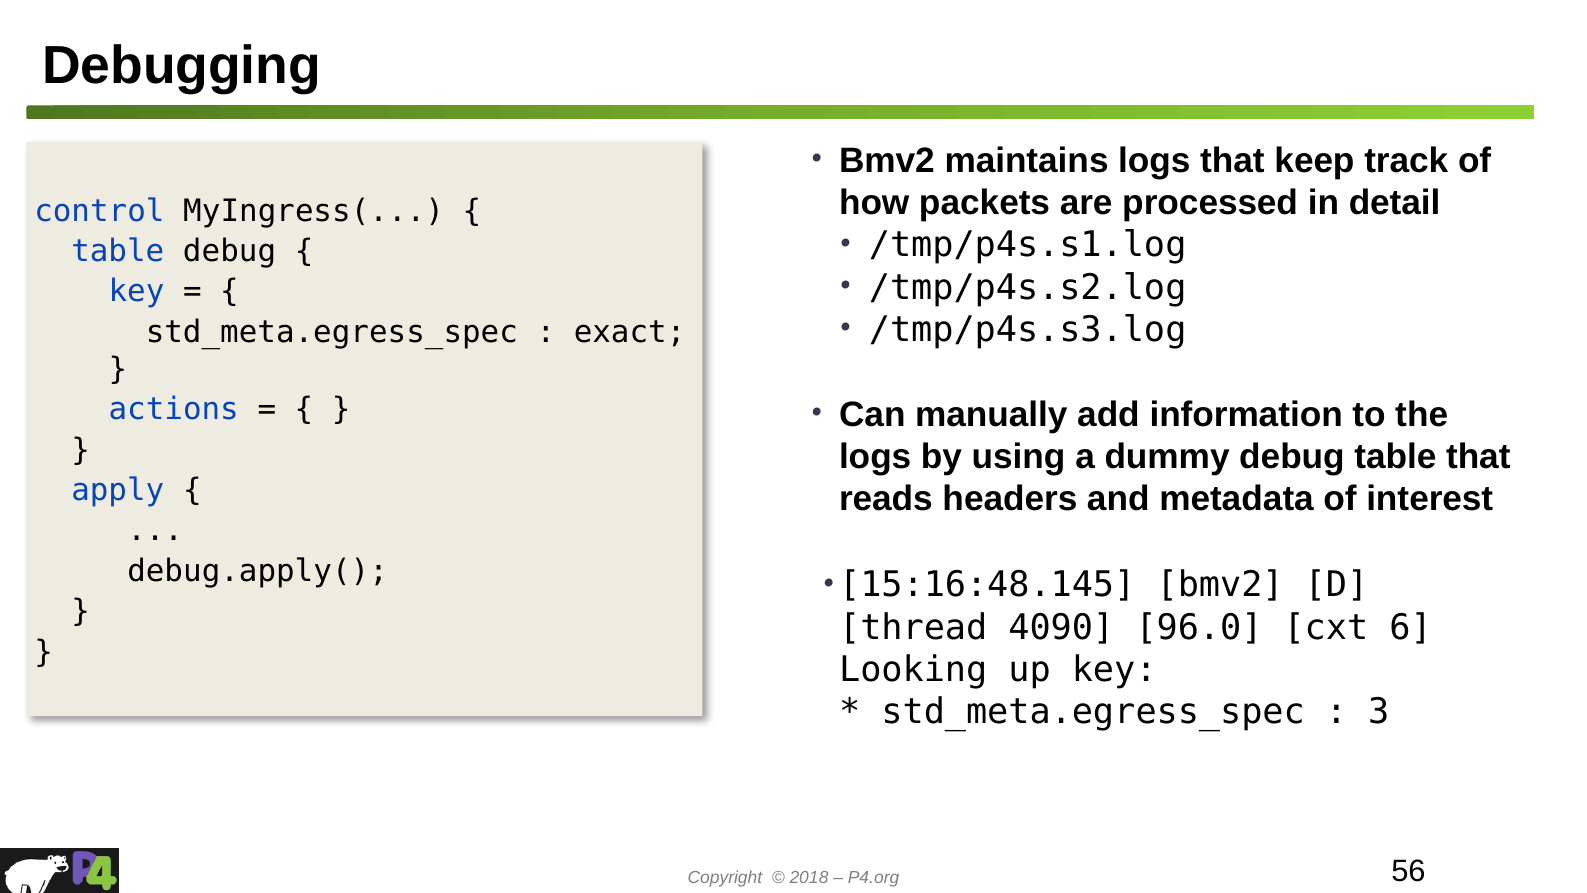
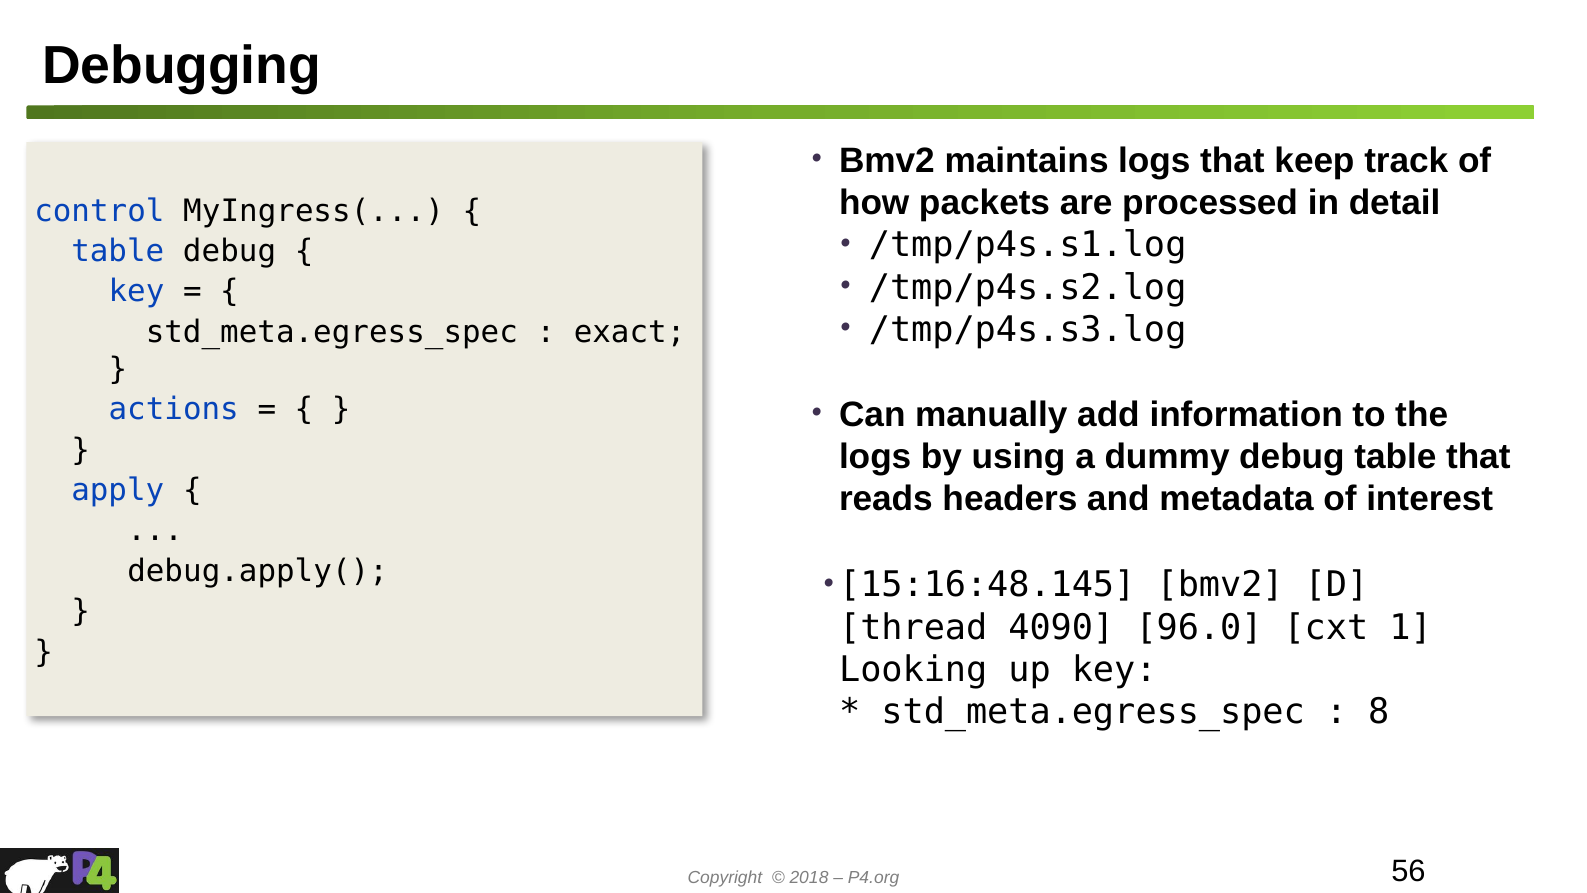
6: 6 -> 1
3: 3 -> 8
